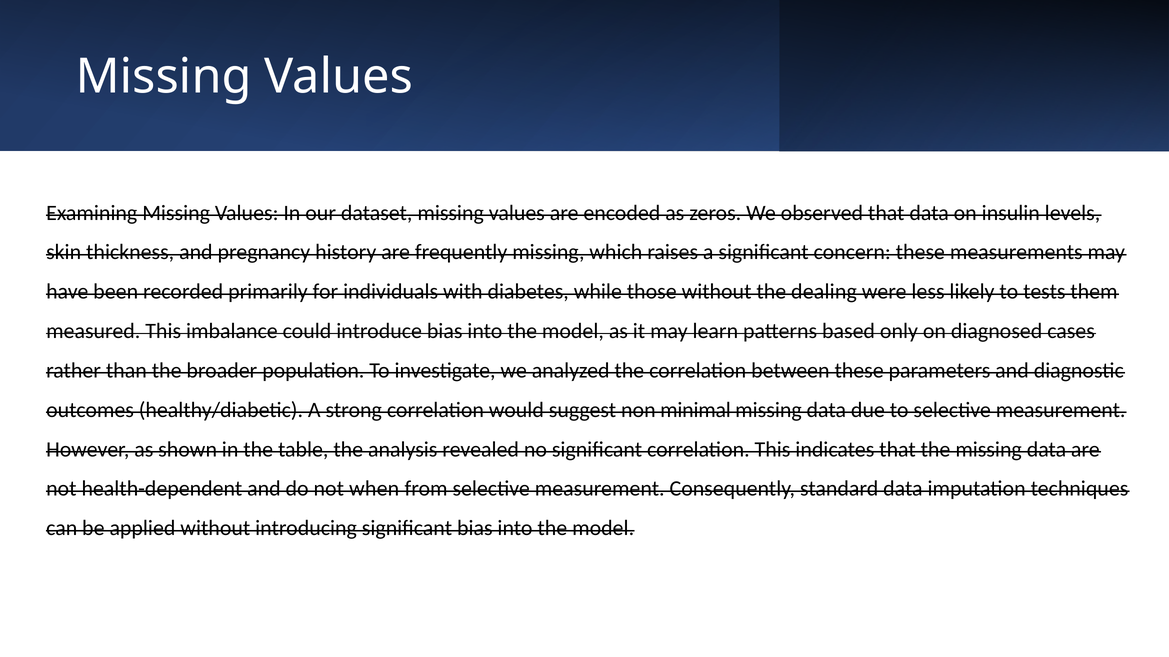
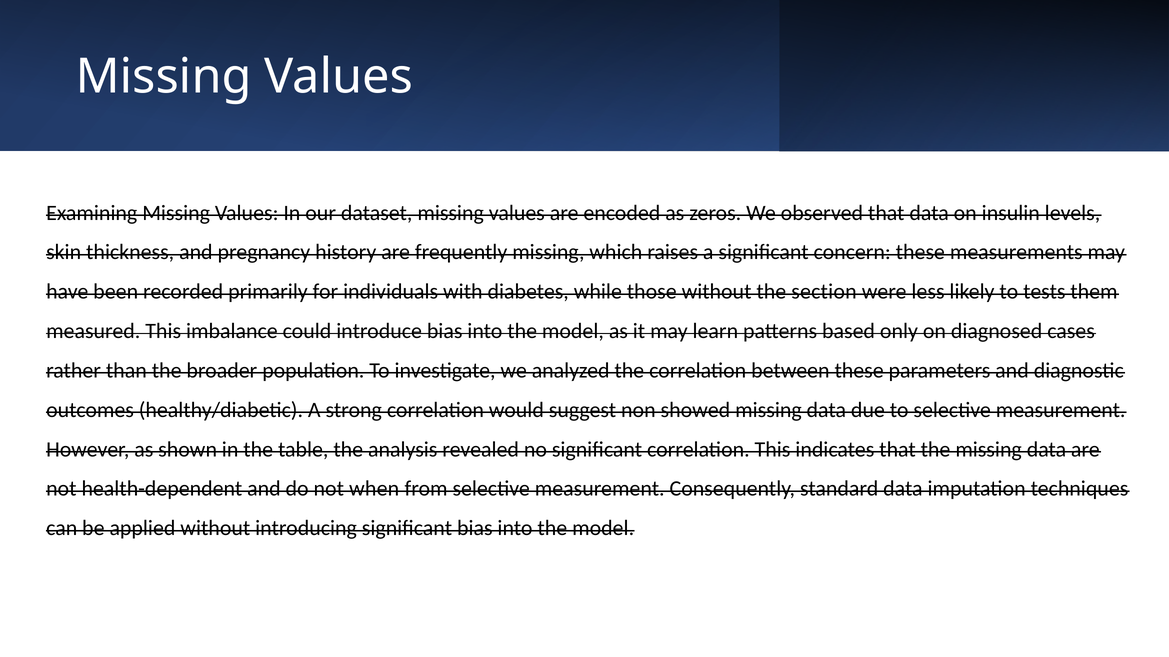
dealing: dealing -> section
minimal: minimal -> showed
